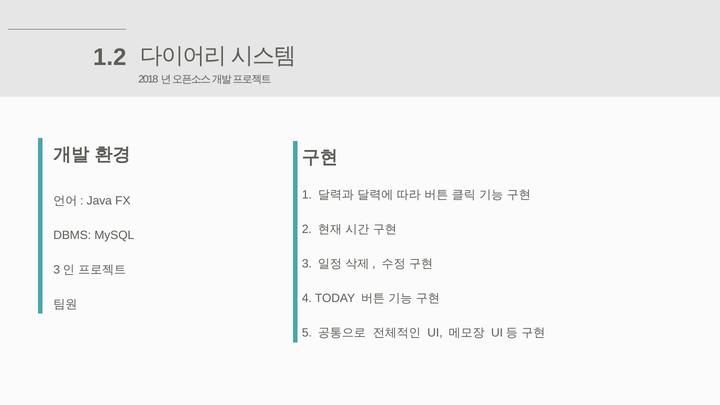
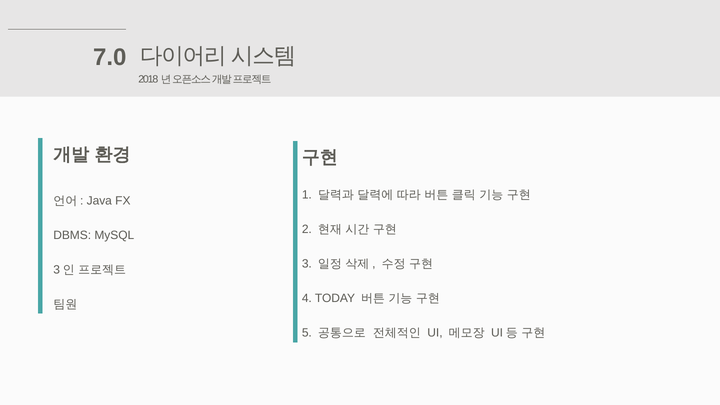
1.2: 1.2 -> 7.0
